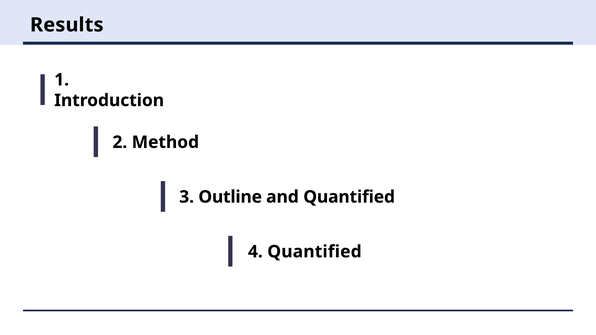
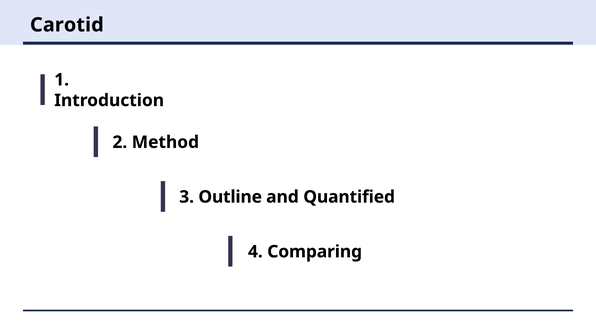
Results: Results -> Carotid
4 Quantified: Quantified -> Comparing
